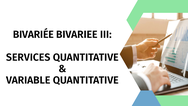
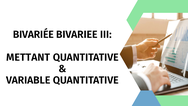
SERVICES: SERVICES -> METTANT
